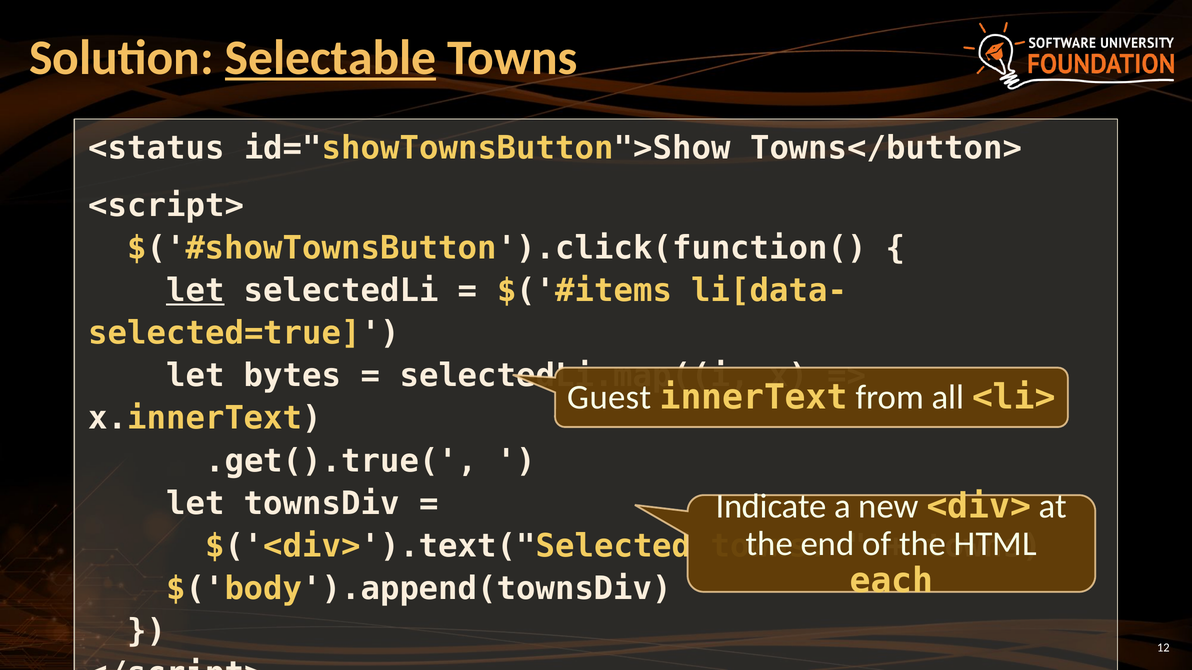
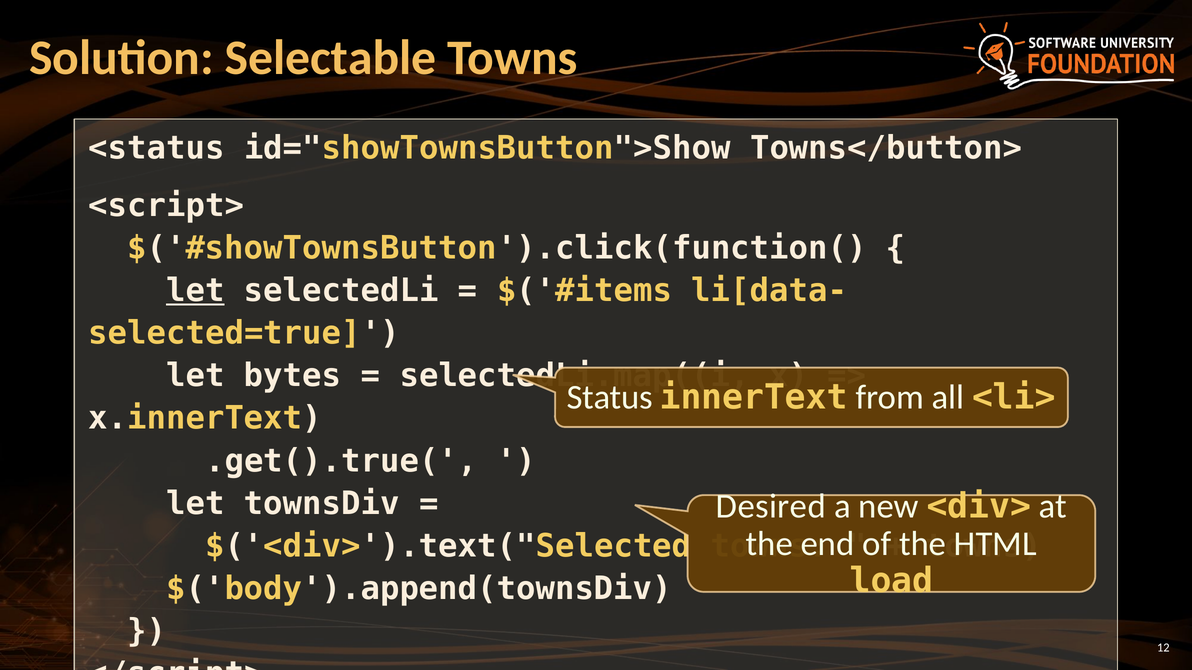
Selectable underline: present -> none
Guest: Guest -> Status
Indicate: Indicate -> Desired
each: each -> load
